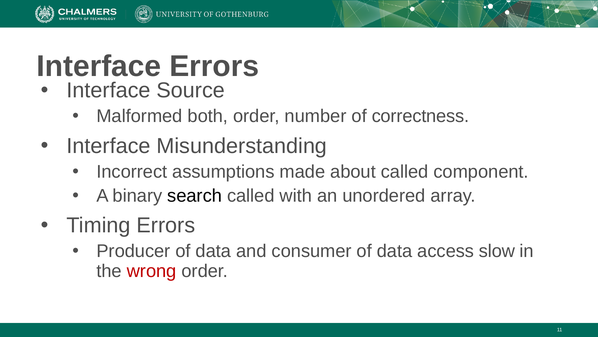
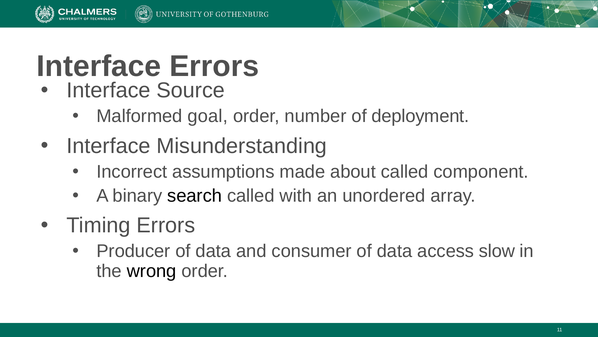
both: both -> goal
correctness: correctness -> deployment
wrong colour: red -> black
